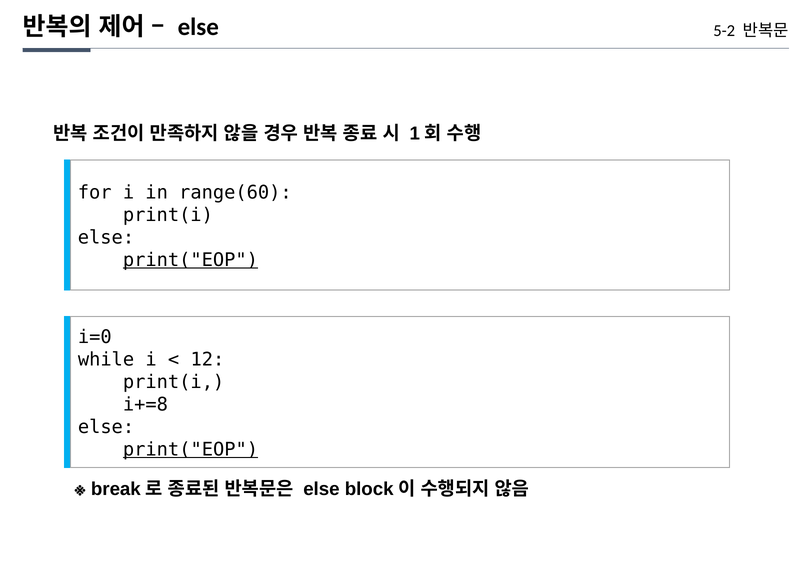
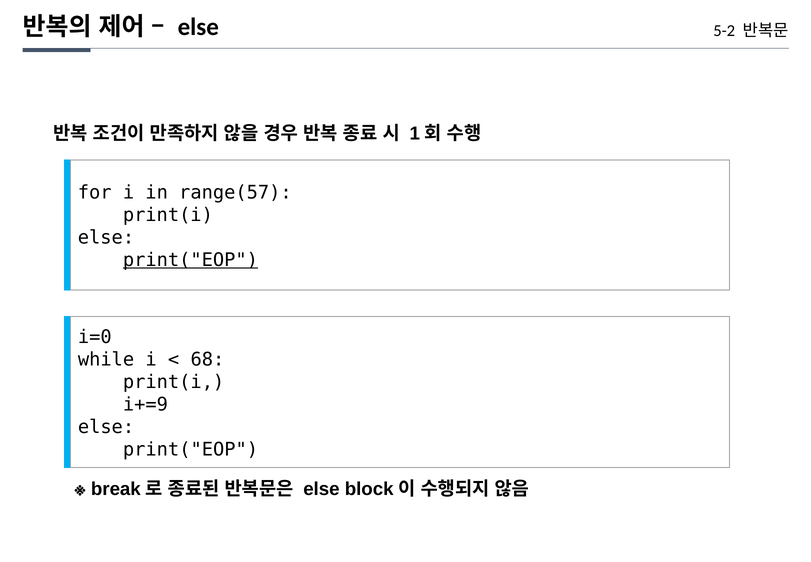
range(60: range(60 -> range(57
12: 12 -> 68
i+=8: i+=8 -> i+=9
print("EOP at (191, 449) underline: present -> none
